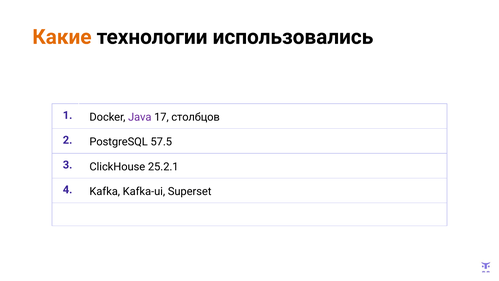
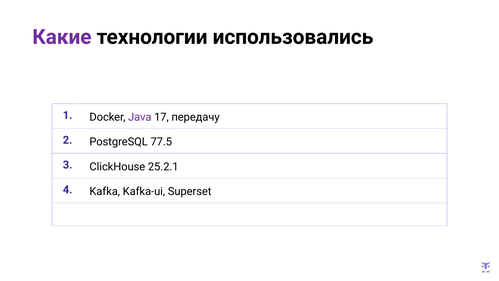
Какие colour: orange -> purple
столбцов: столбцов -> передачу
57.5: 57.5 -> 77.5
